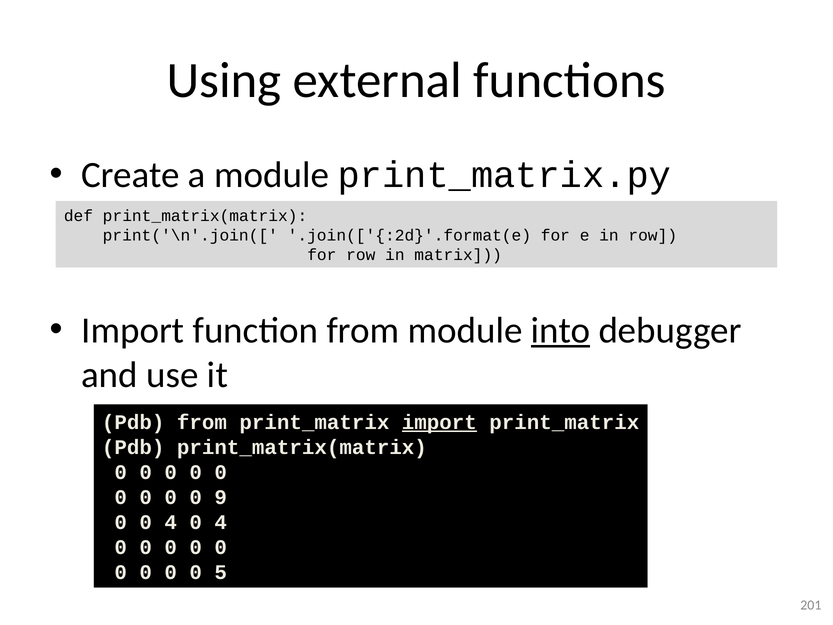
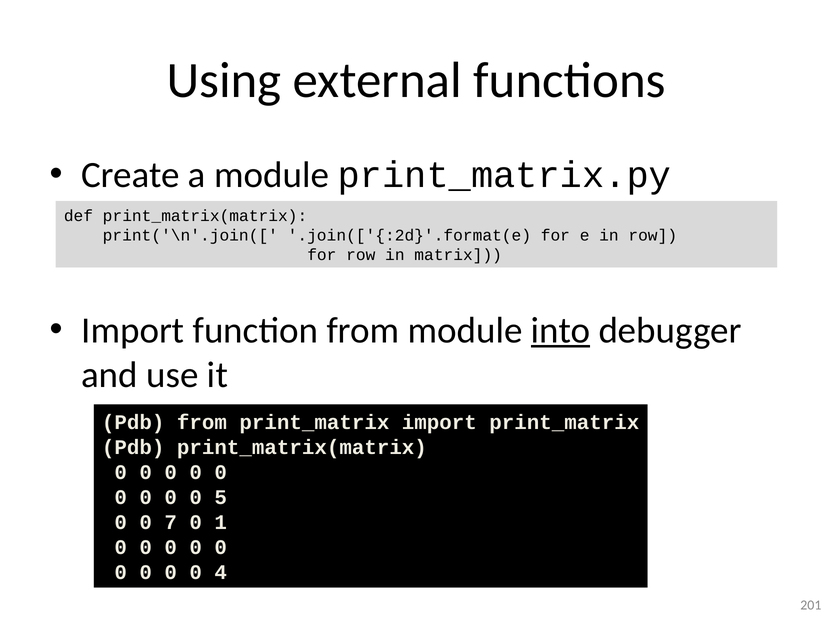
import at (439, 422) underline: present -> none
9: 9 -> 5
0 0 4: 4 -> 7
4 at (221, 522): 4 -> 1
5: 5 -> 4
